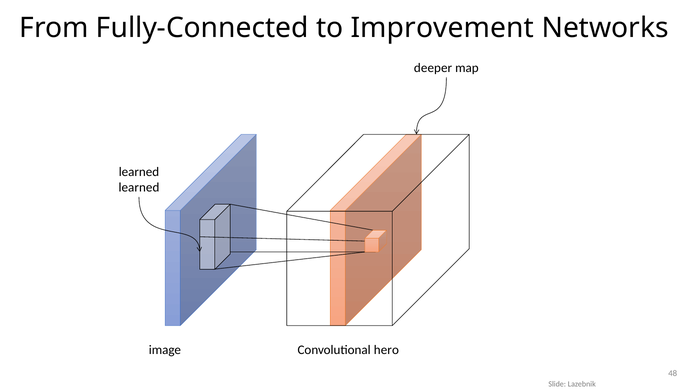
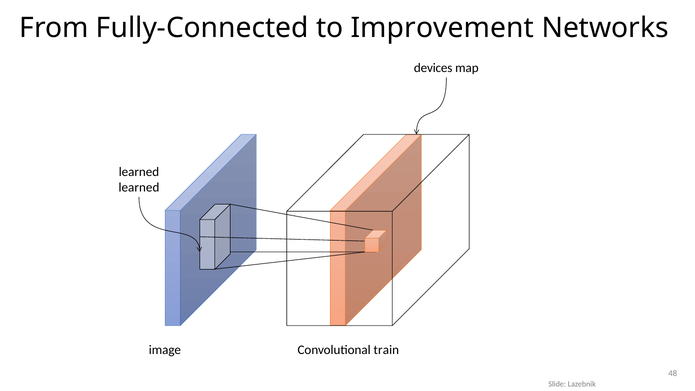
deeper: deeper -> devices
hero: hero -> train
